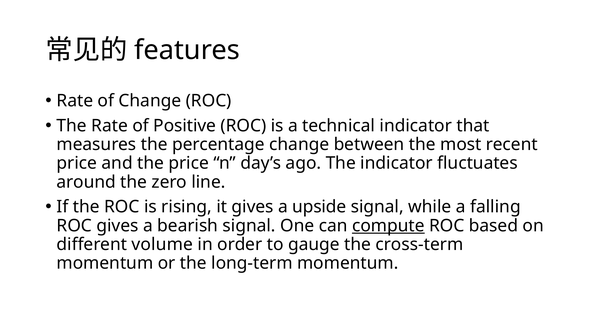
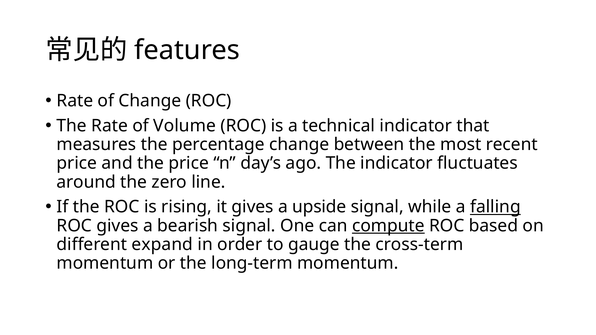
Positive: Positive -> Volume
falling underline: none -> present
volume: volume -> expand
